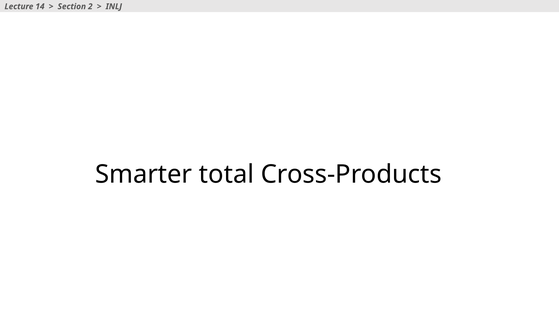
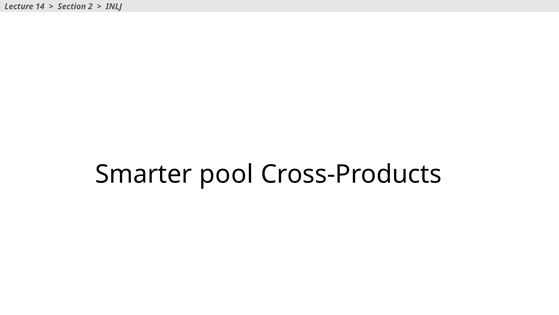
total: total -> pool
